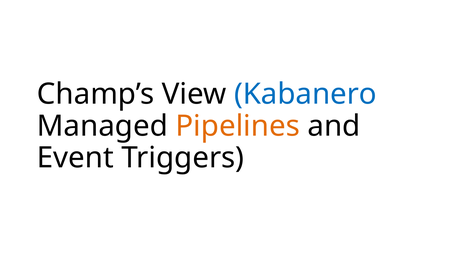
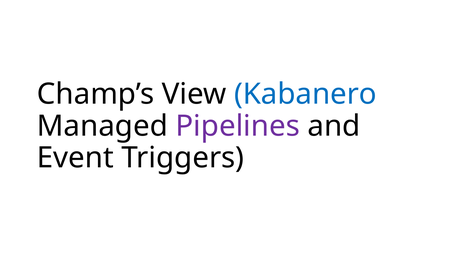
Pipelines colour: orange -> purple
